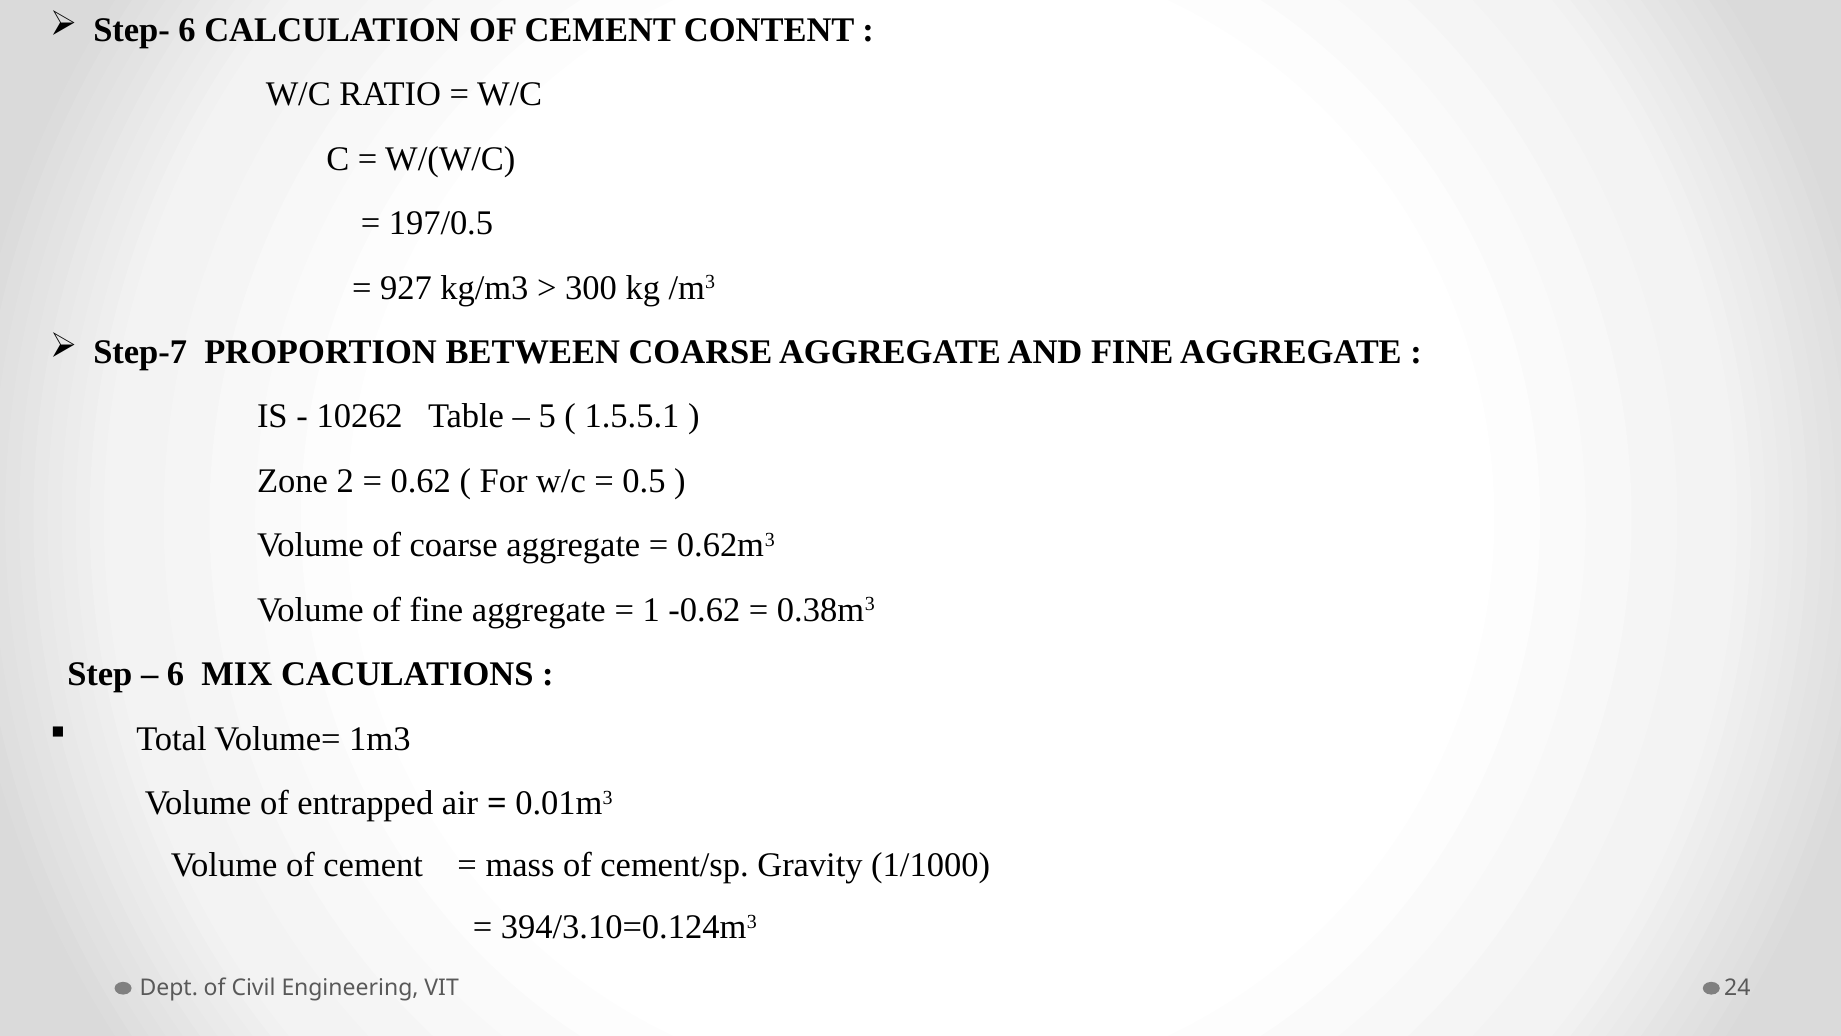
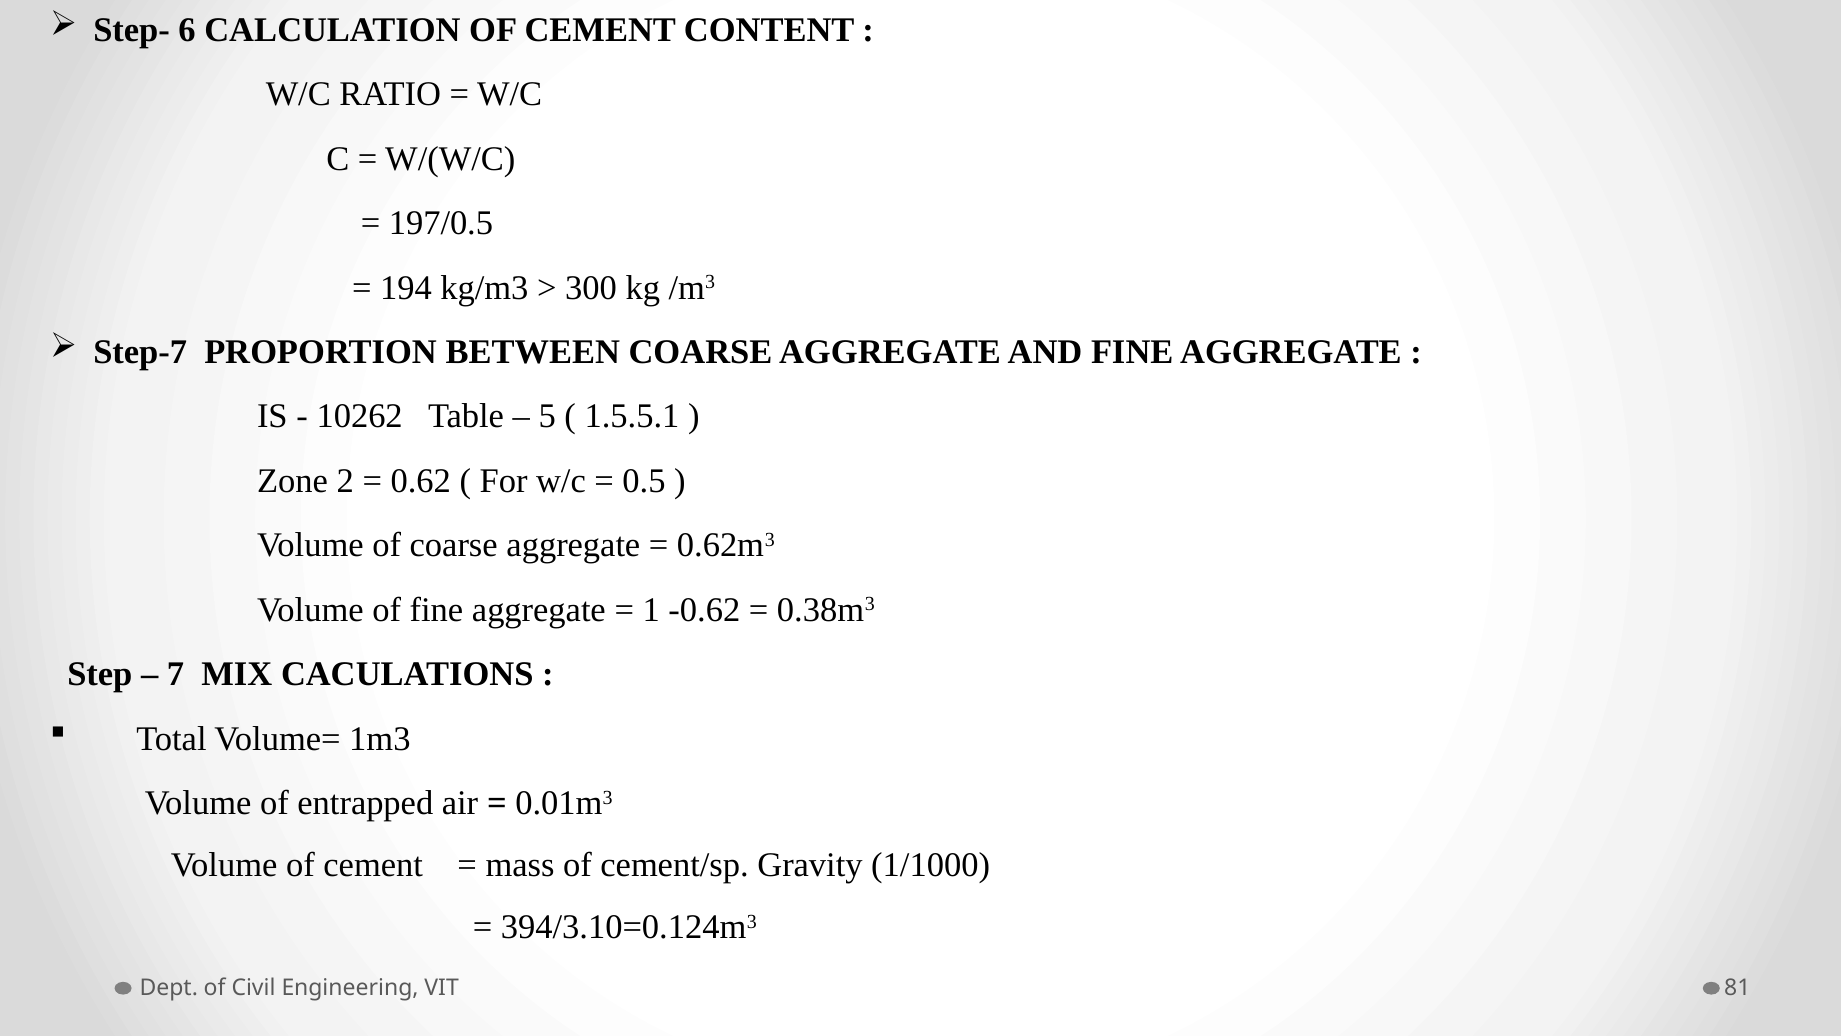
927: 927 -> 194
6 at (176, 674): 6 -> 7
24: 24 -> 81
